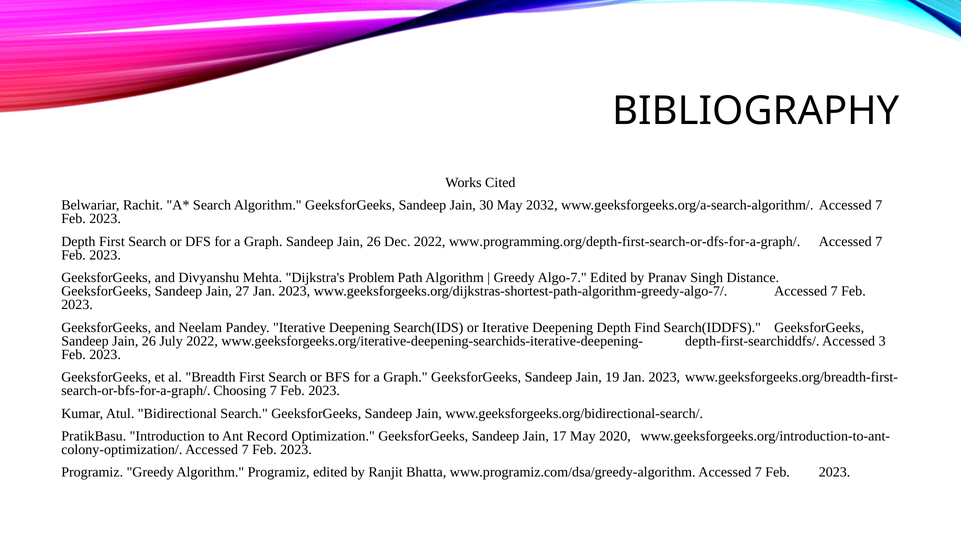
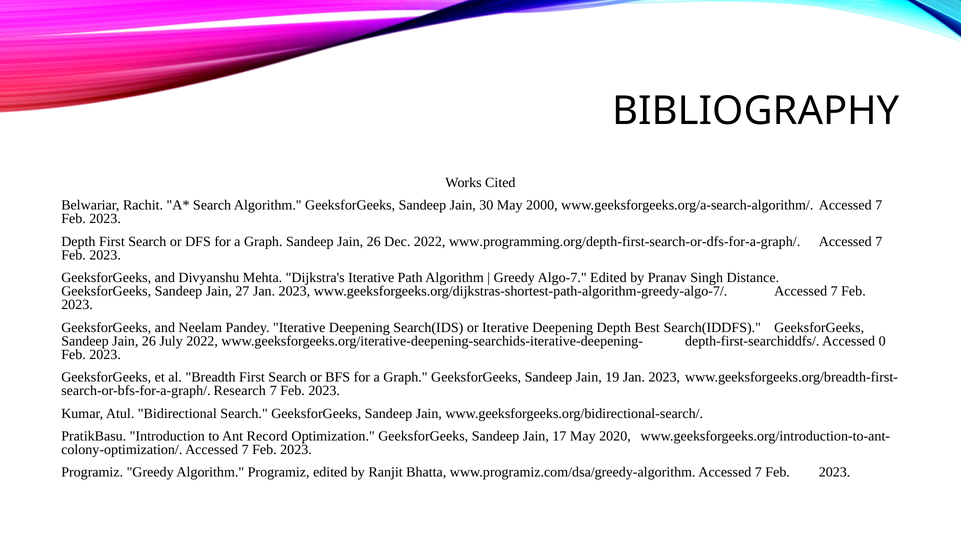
2032: 2032 -> 2000
Dijkstra's Problem: Problem -> Iterative
Find: Find -> Best
3: 3 -> 0
Choosing: Choosing -> Research
